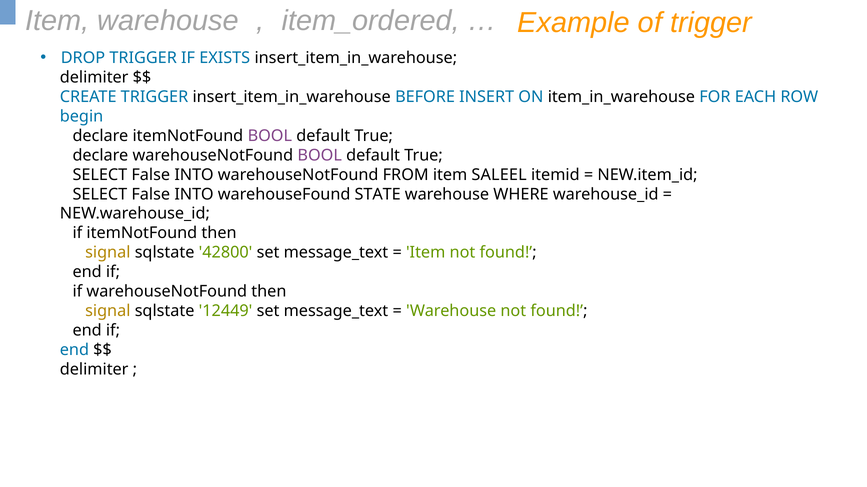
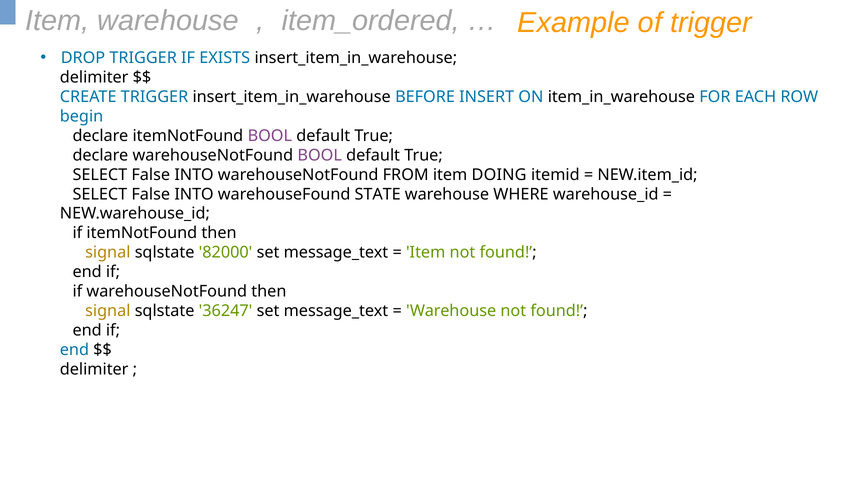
SALEEL: SALEEL -> DOING
42800: 42800 -> 82000
12449: 12449 -> 36247
